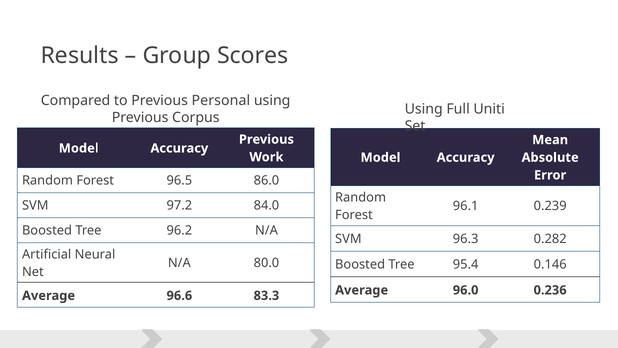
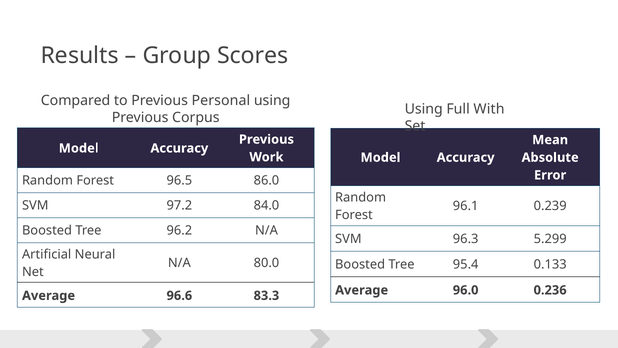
Uniti: Uniti -> With
0.282: 0.282 -> 5.299
0.146: 0.146 -> 0.133
